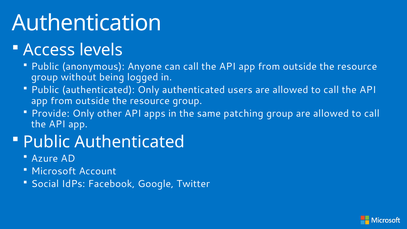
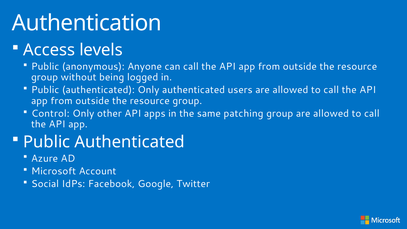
Provide: Provide -> Control
